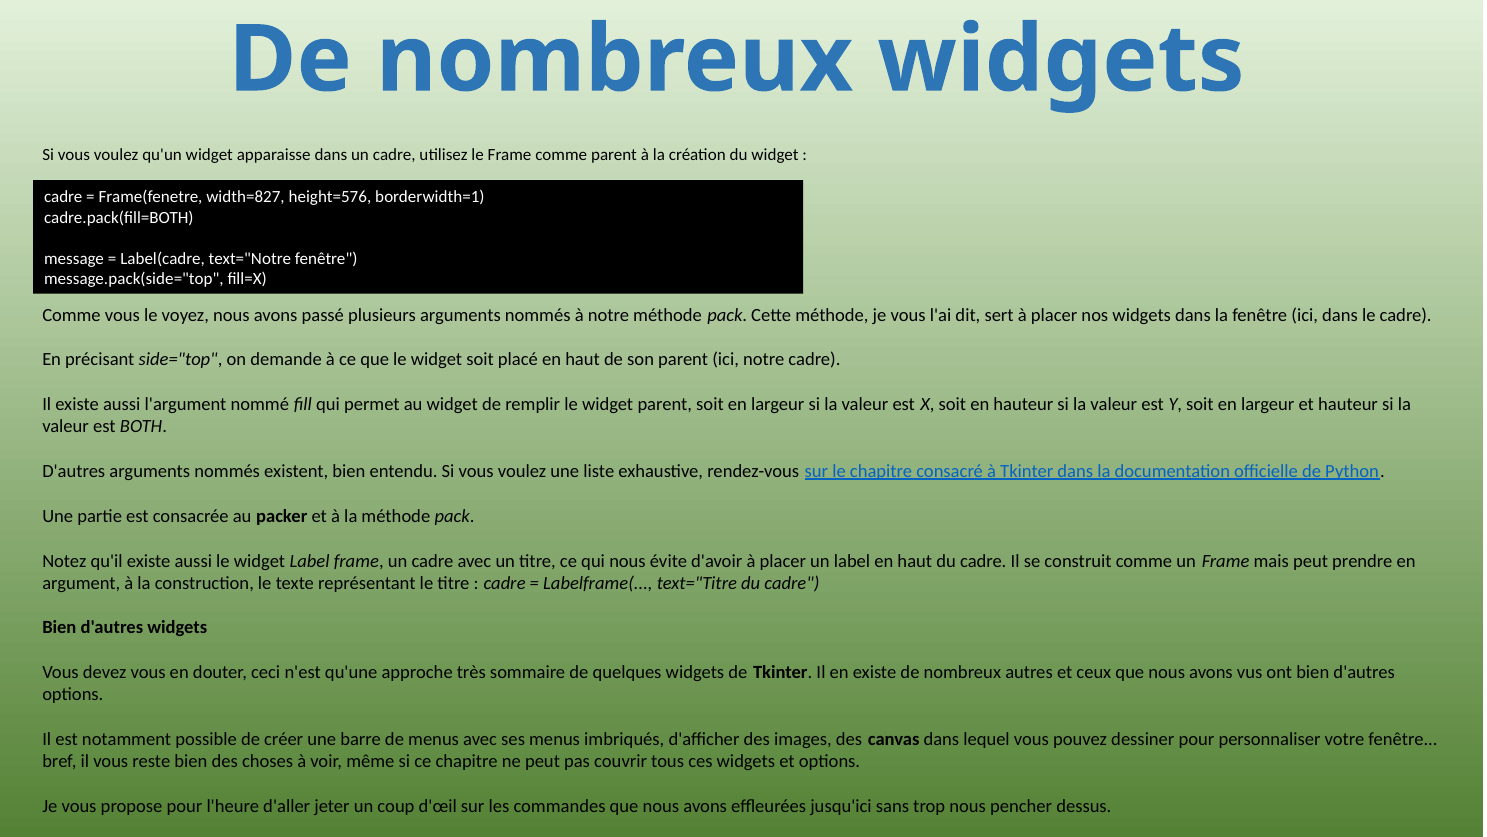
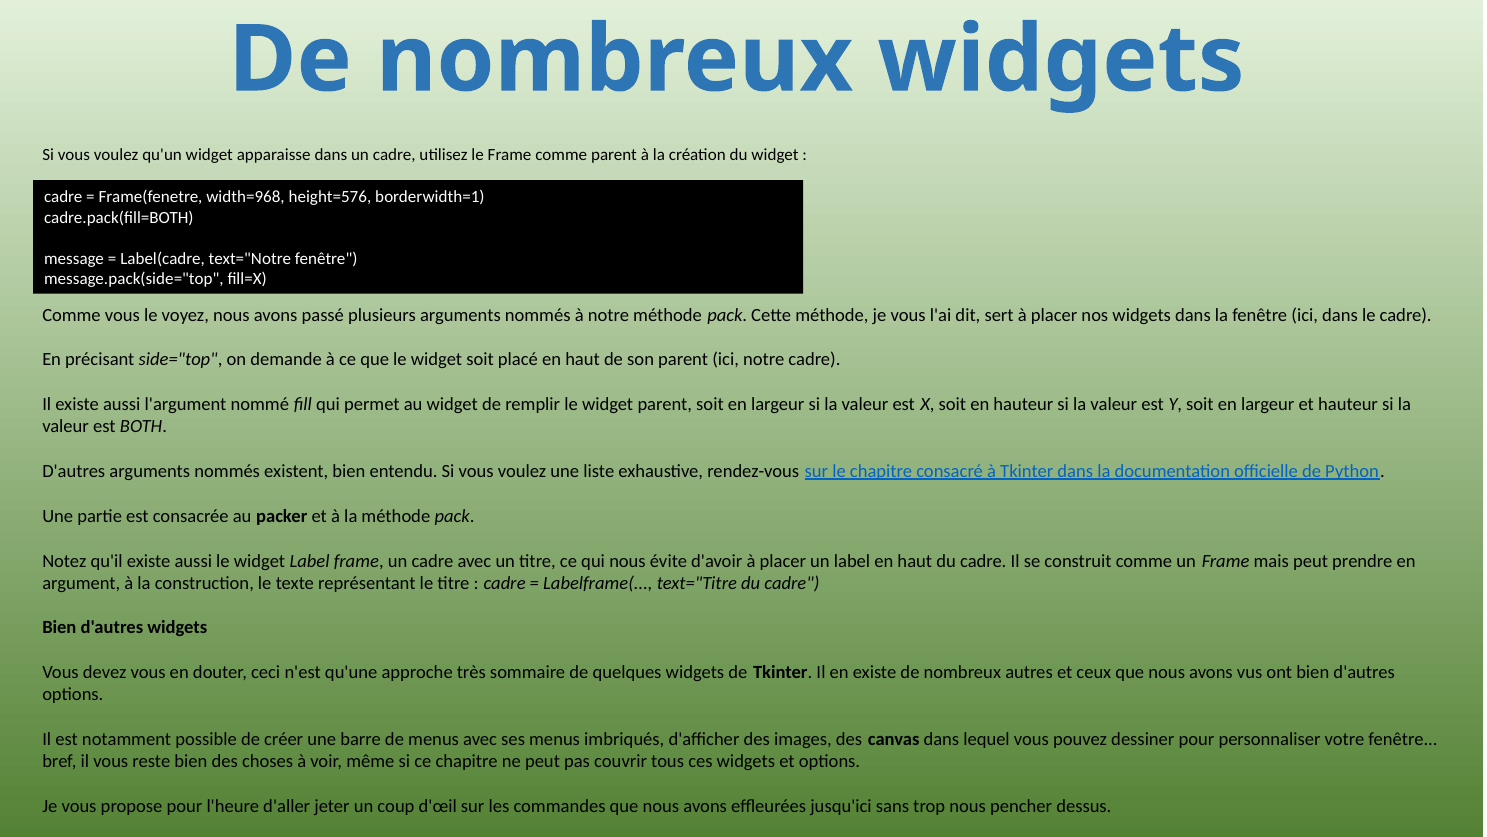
width=827: width=827 -> width=968
